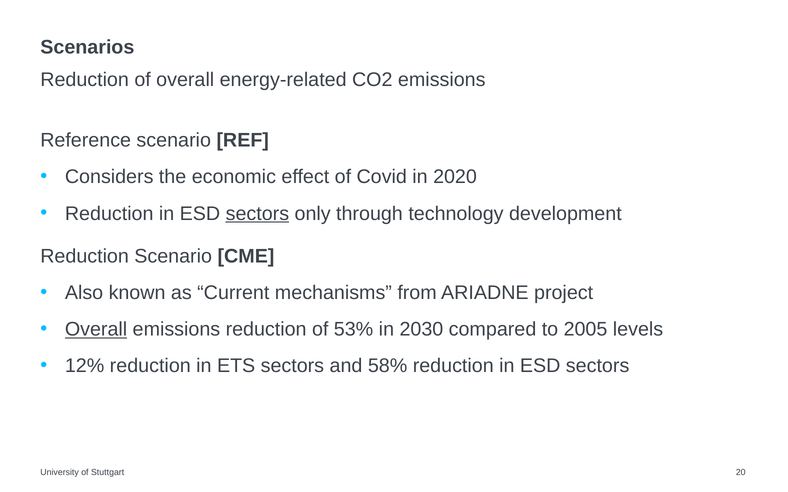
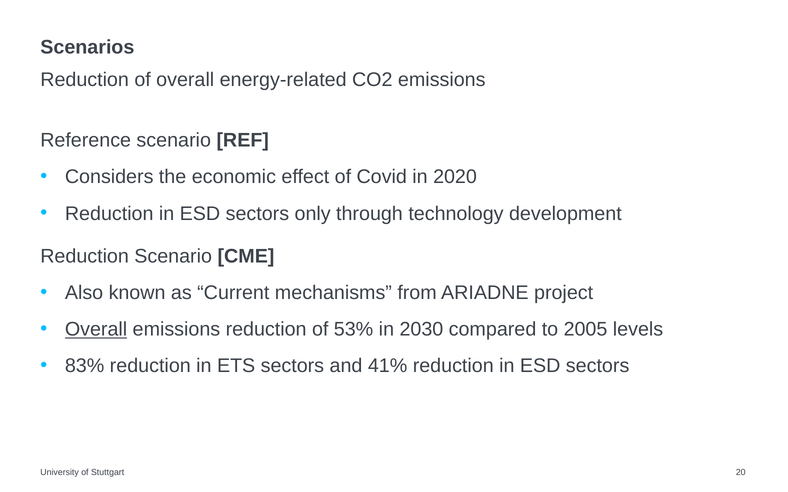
sectors at (257, 214) underline: present -> none
12%: 12% -> 83%
58%: 58% -> 41%
